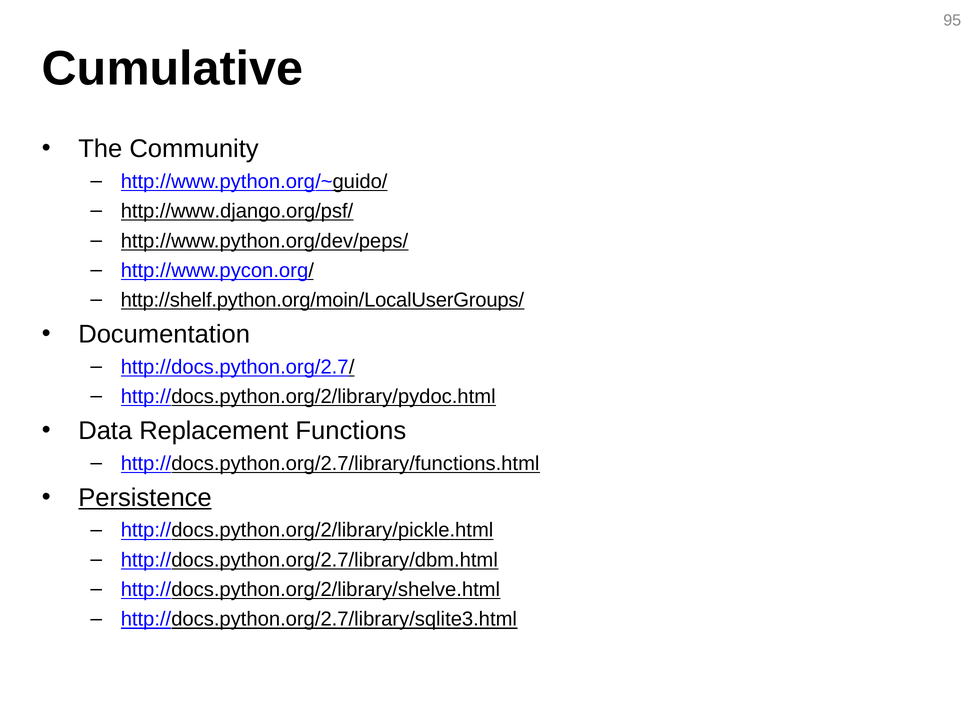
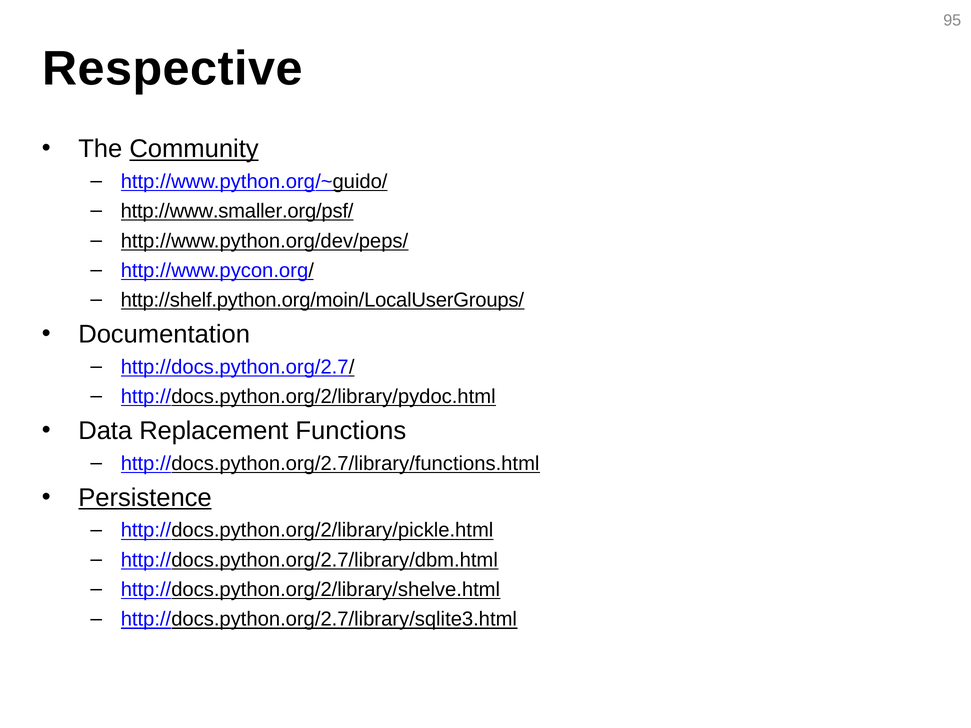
Cumulative: Cumulative -> Respective
Community underline: none -> present
http://www.django.org/psf/: http://www.django.org/psf/ -> http://www.smaller.org/psf/
